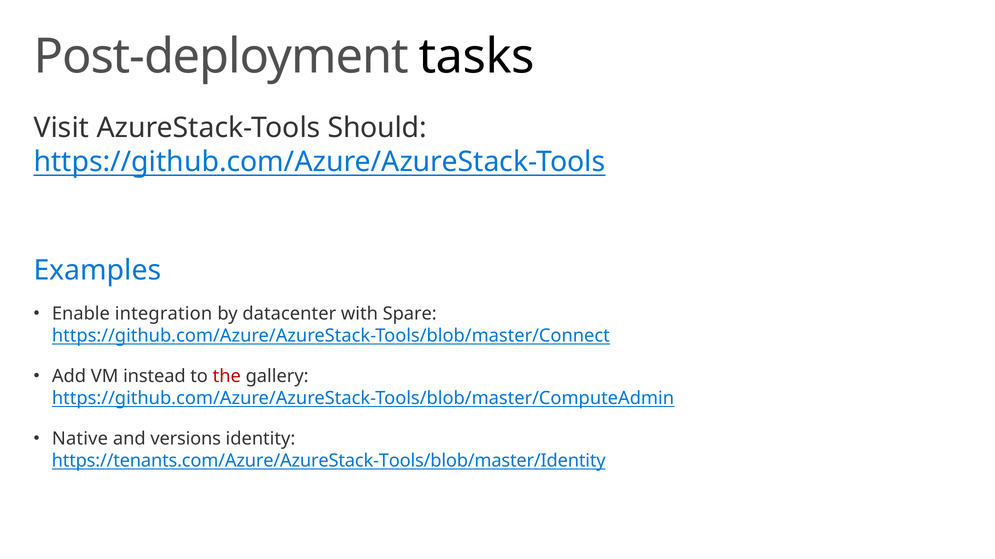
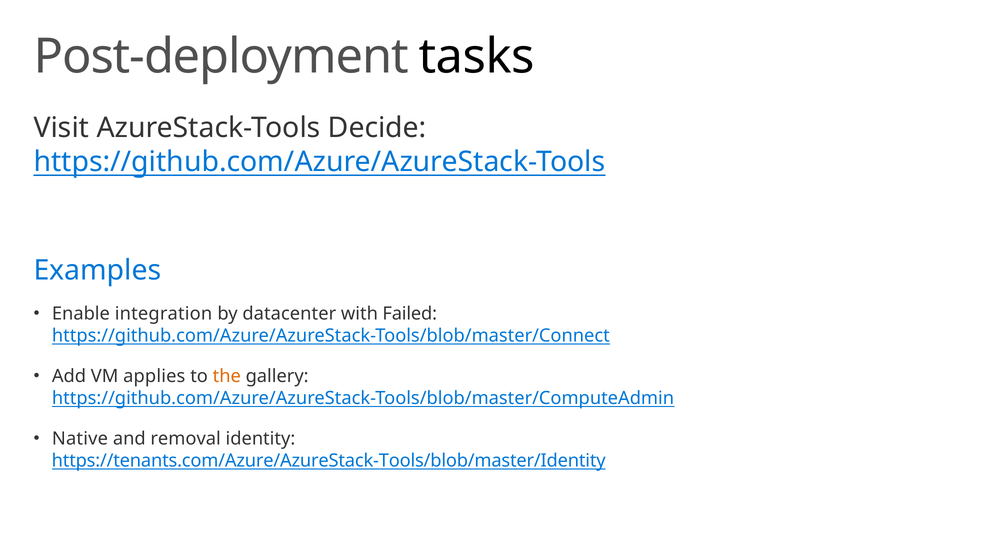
Should: Should -> Decide
Spare: Spare -> Failed
instead: instead -> applies
the colour: red -> orange
versions: versions -> removal
